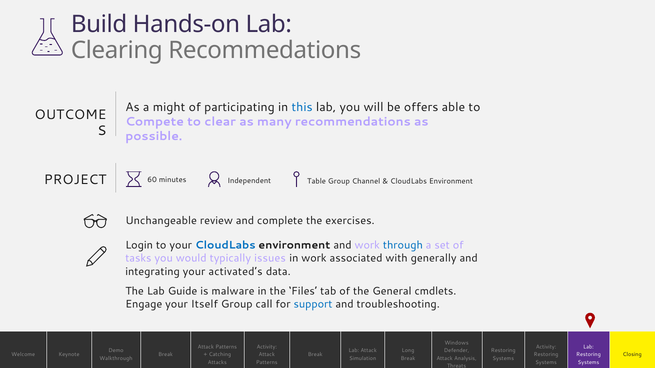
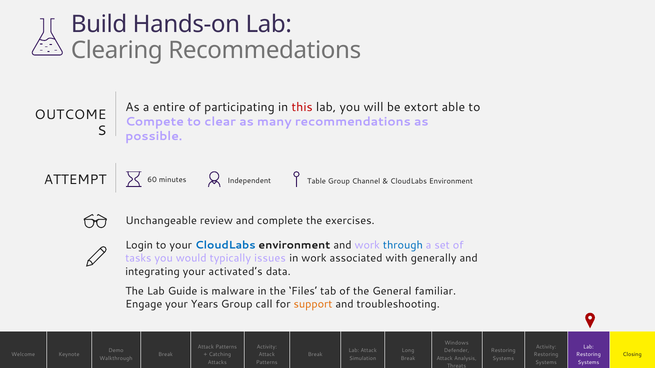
might: might -> entire
this colour: blue -> red
offers: offers -> extort
PROJECT: PROJECT -> ATTEMPT
cmdlets: cmdlets -> familiar
Itself: Itself -> Years
support colour: blue -> orange
